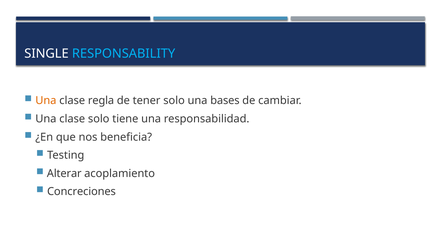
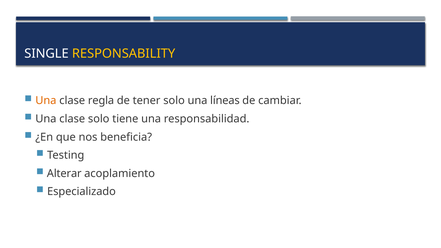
RESPONSABILITY colour: light blue -> yellow
bases: bases -> líneas
Concreciones: Concreciones -> Especializado
